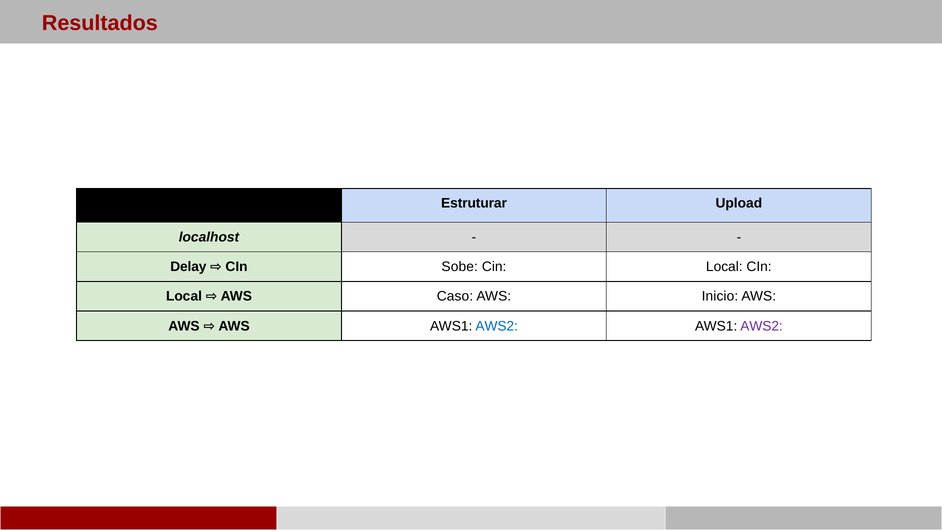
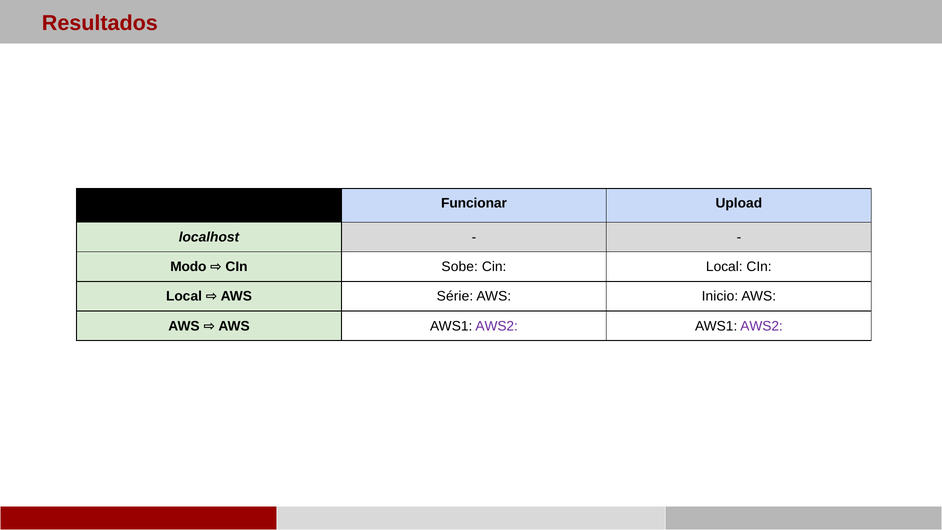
Estruturar: Estruturar -> Funcionar
Delay: Delay -> Modo
Caso: Caso -> Série
AWS2 at (497, 326) colour: blue -> purple
